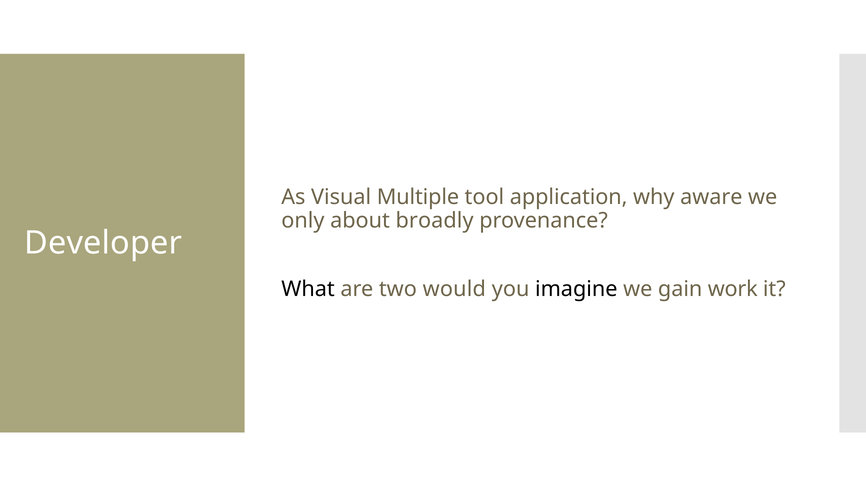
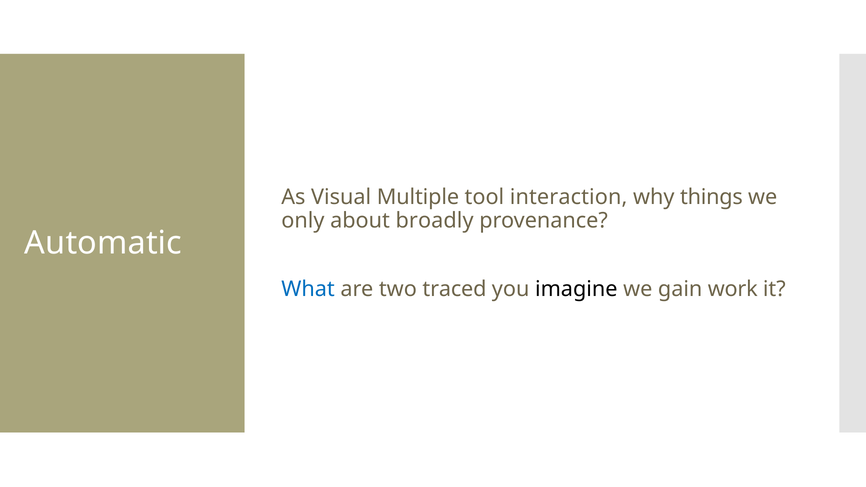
application: application -> interaction
aware: aware -> things
Developer: Developer -> Automatic
What colour: black -> blue
would: would -> traced
